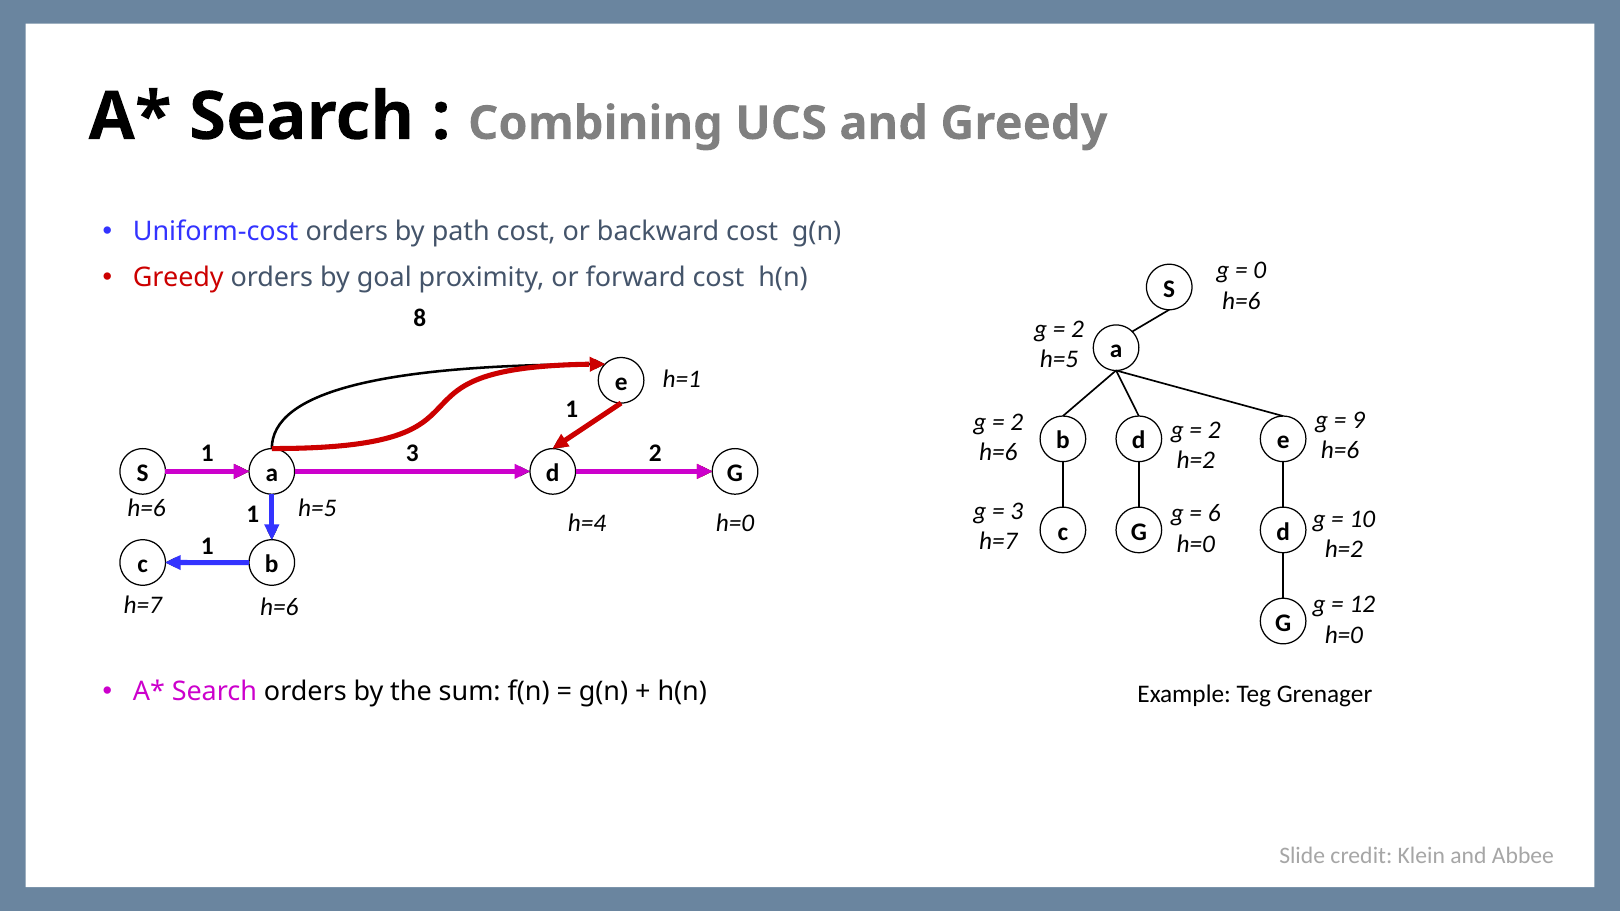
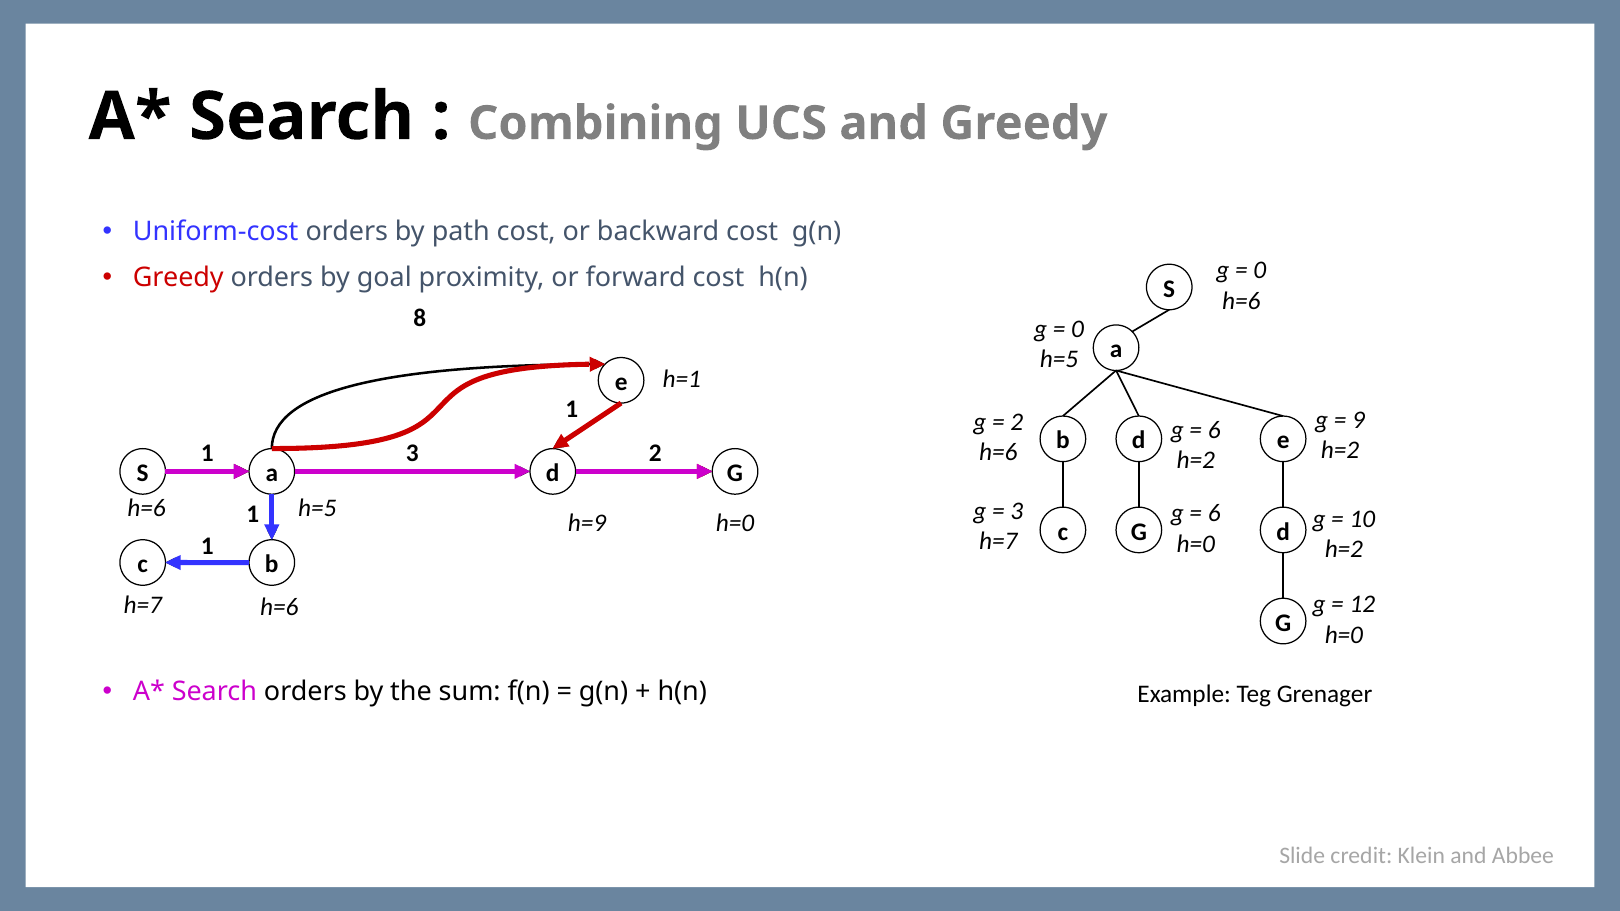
2 at (1078, 329): 2 -> 0
2 at (1214, 430): 2 -> 6
h=6 at (1340, 451): h=6 -> h=2
h=4: h=4 -> h=9
